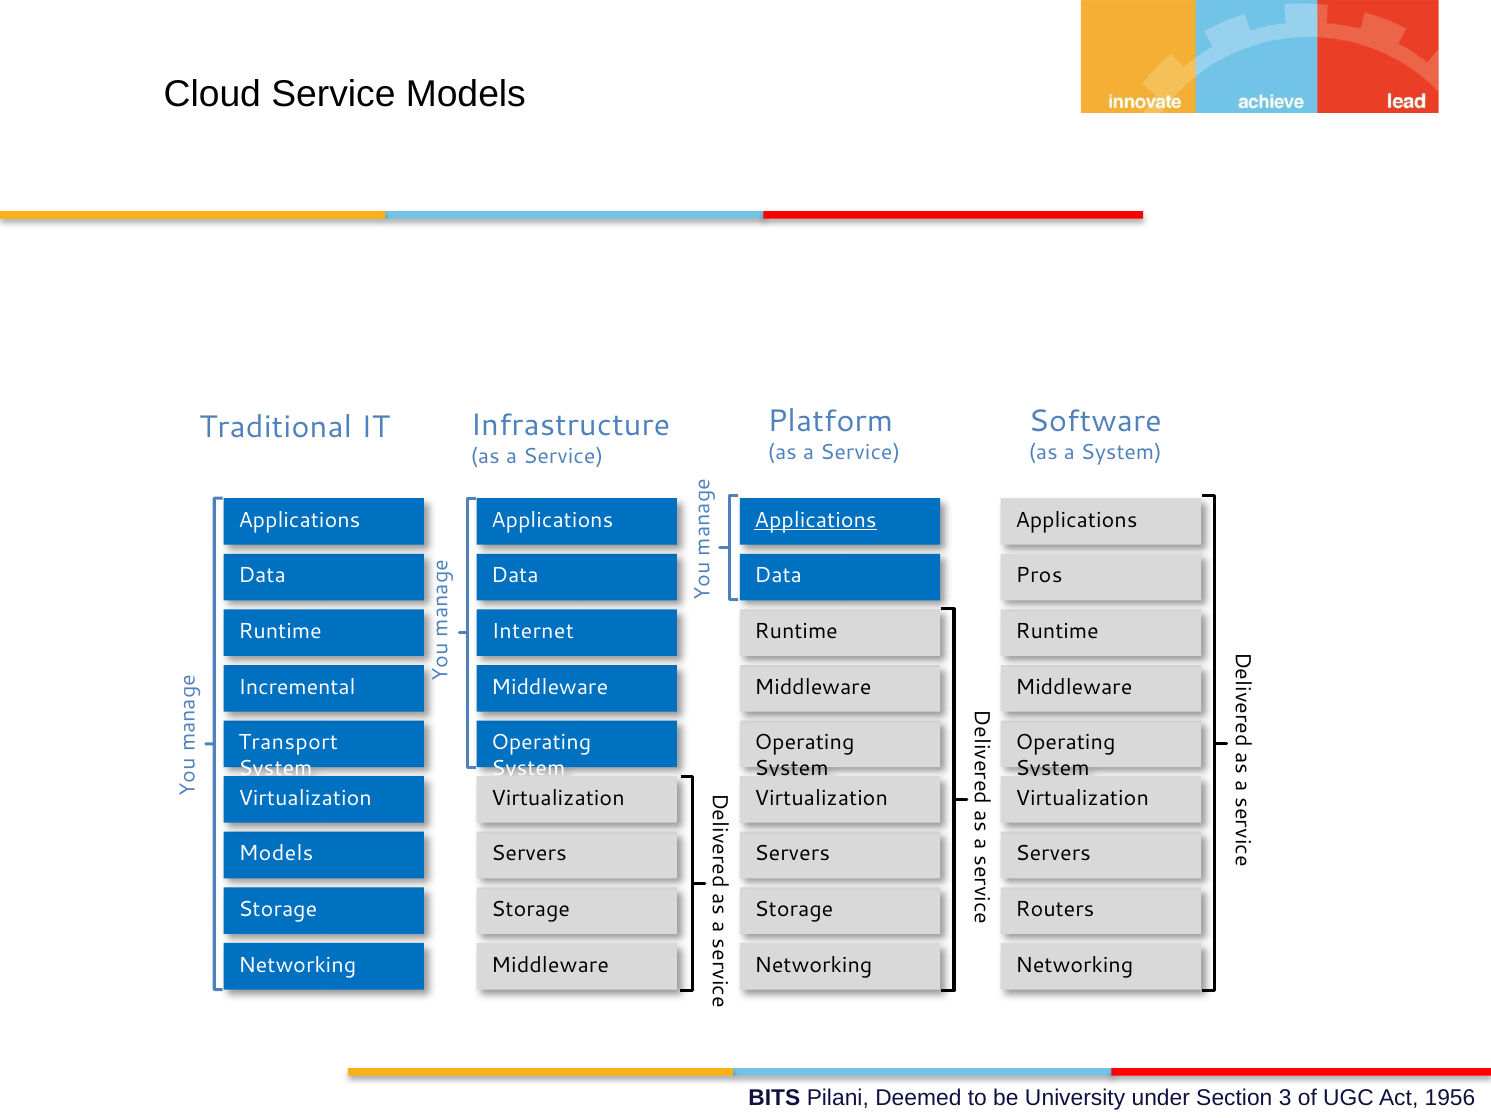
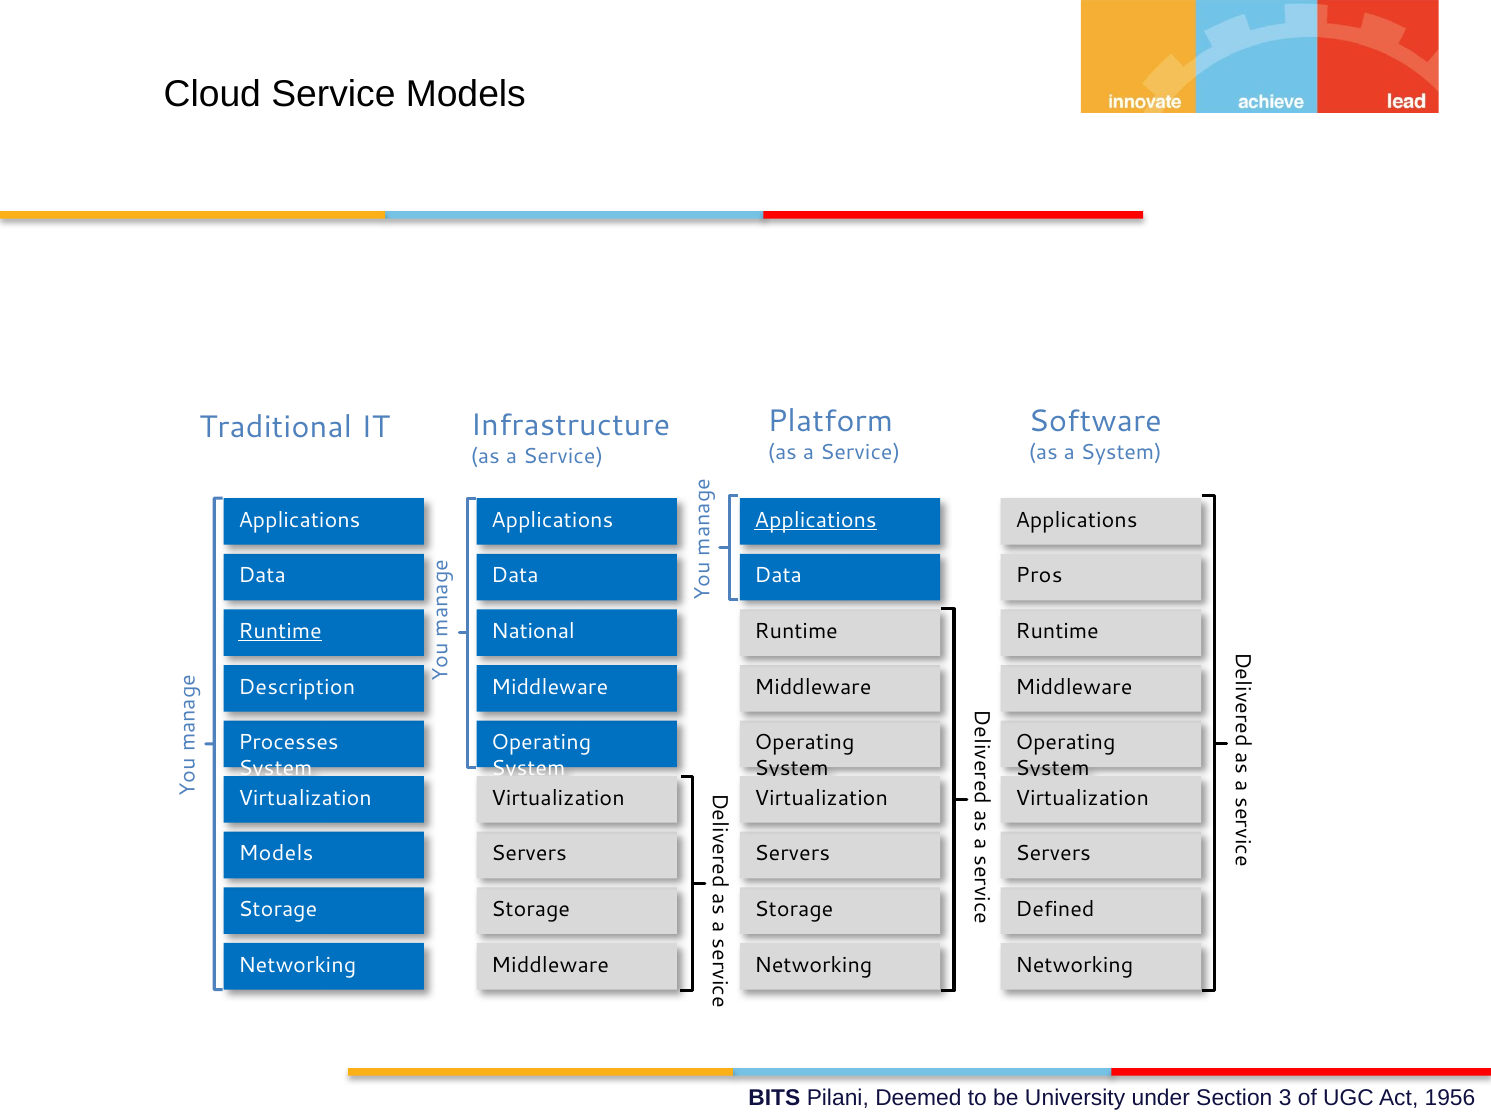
Runtime at (280, 631) underline: none -> present
Internet: Internet -> National
Incremental: Incremental -> Description
Transport: Transport -> Processes
Routers: Routers -> Defined
